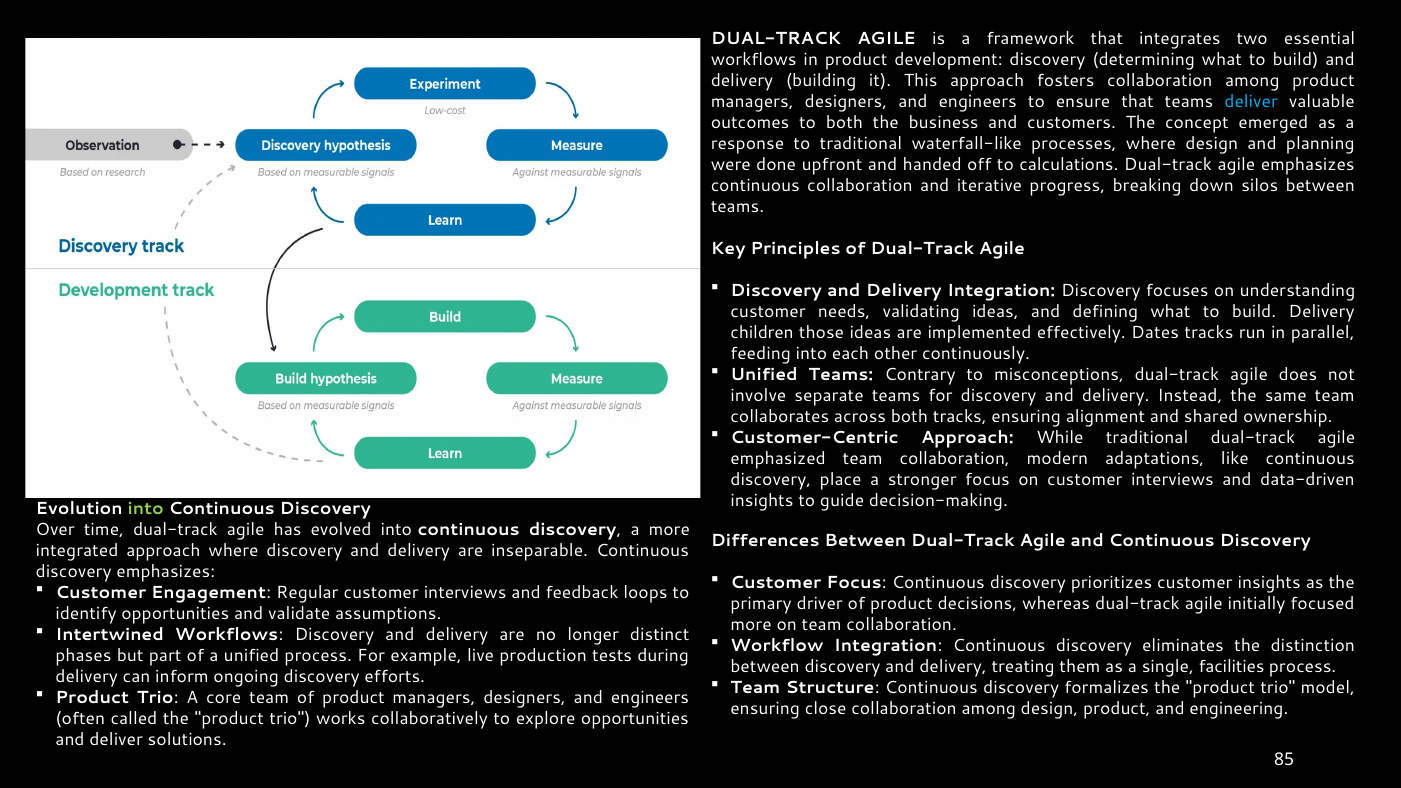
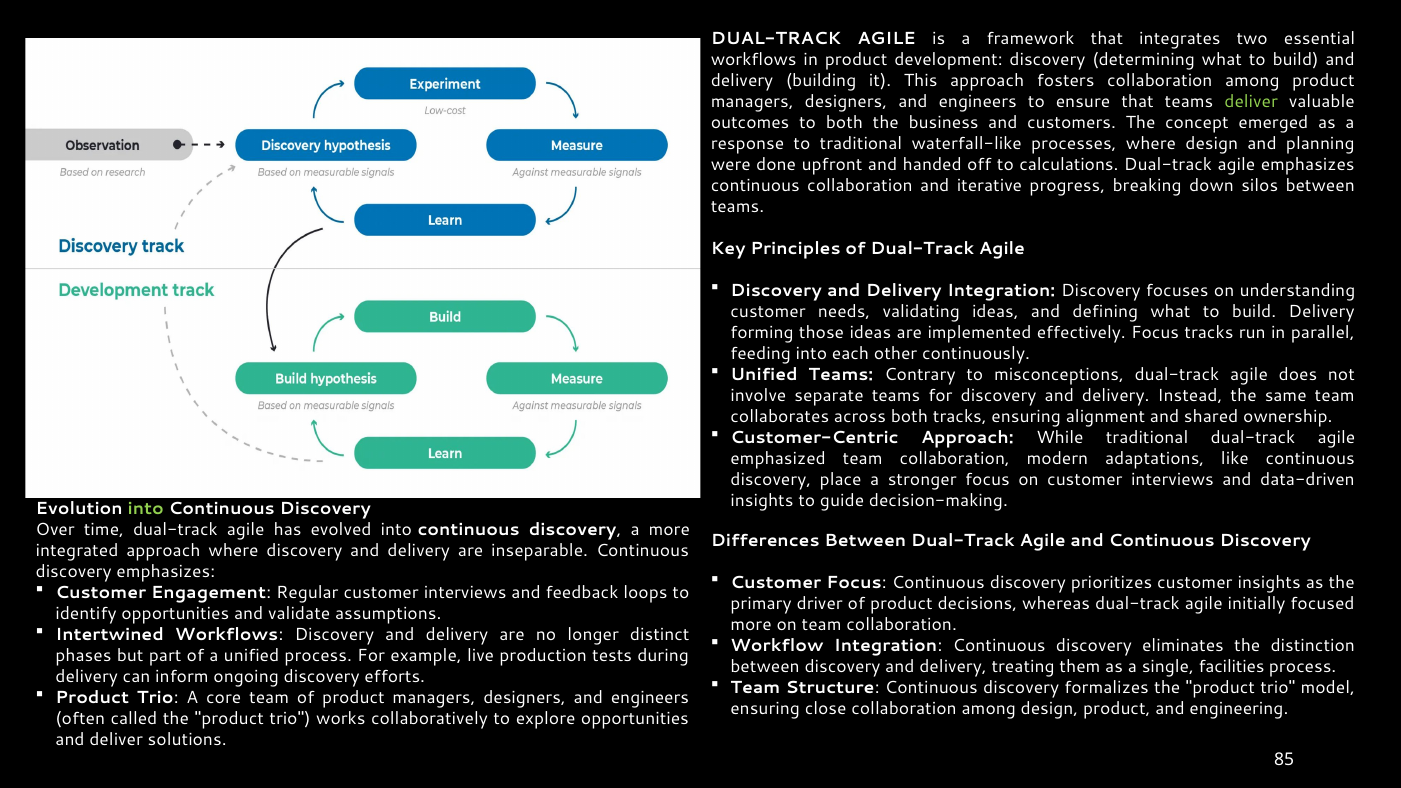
deliver at (1251, 101) colour: light blue -> light green
children: children -> forming
effectively Dates: Dates -> Focus
